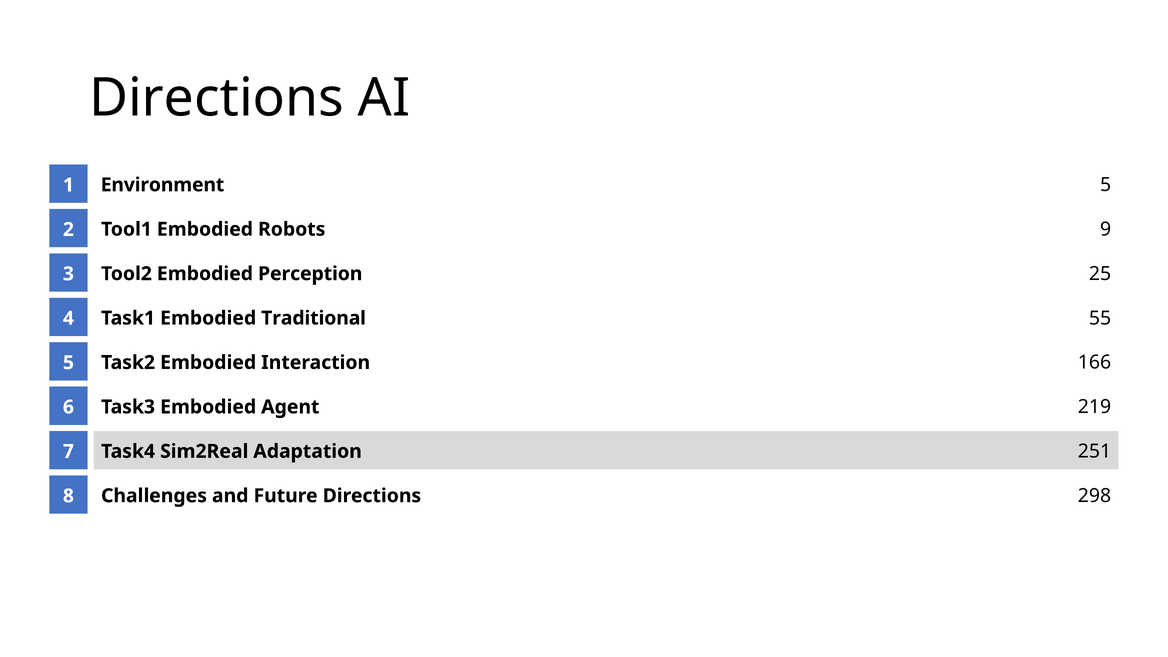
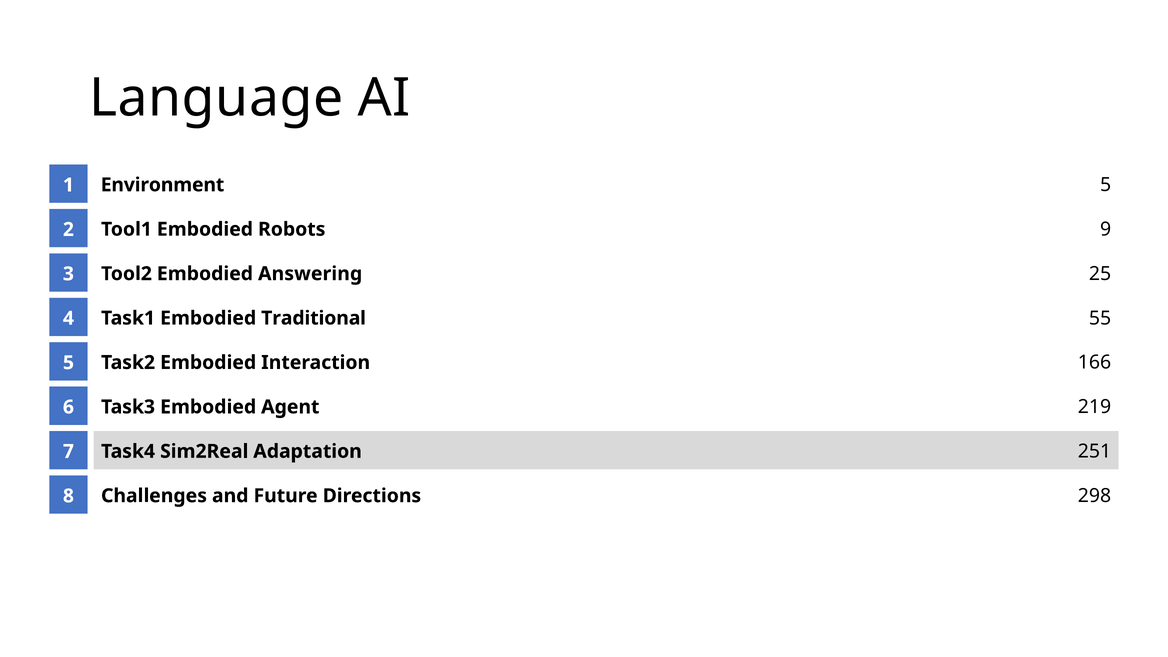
Directions at (217, 98): Directions -> Language
Perception: Perception -> Answering
